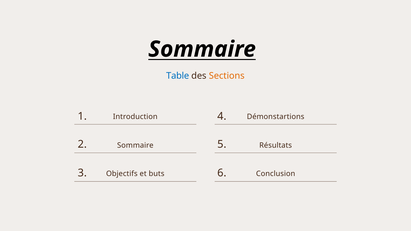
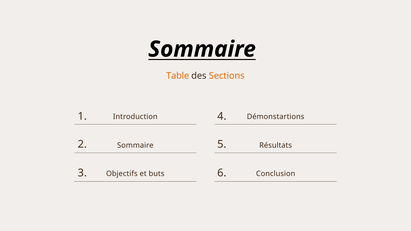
Table colour: blue -> orange
